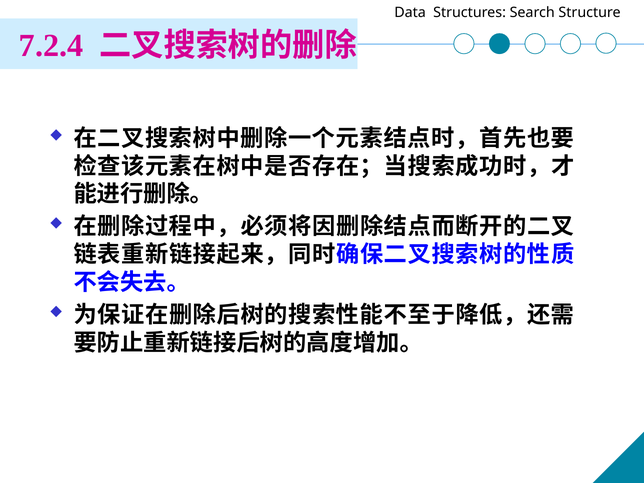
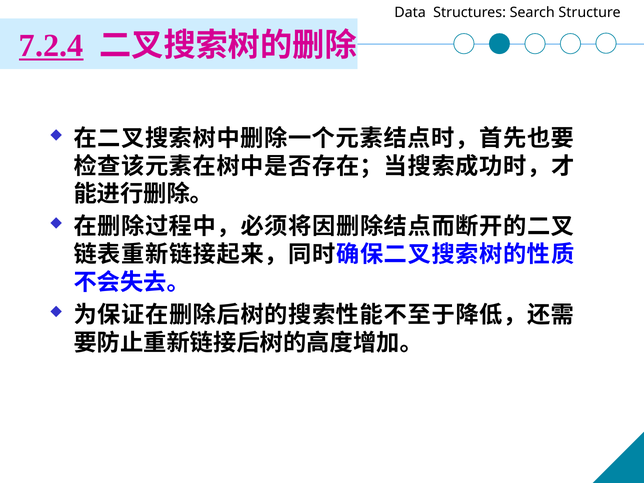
7.2.4 underline: none -> present
